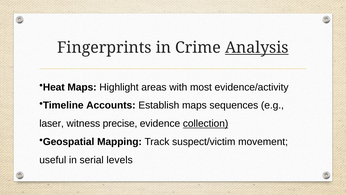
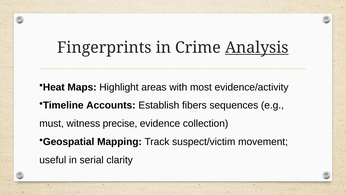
Establish maps: maps -> fibers
laser: laser -> must
collection underline: present -> none
levels: levels -> clarity
